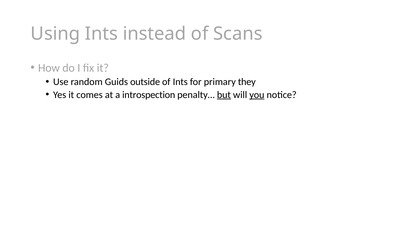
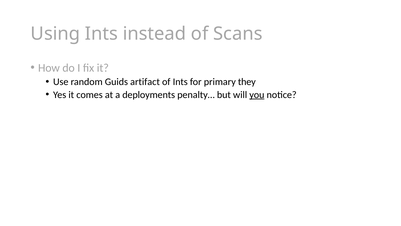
outside: outside -> artifact
introspection: introspection -> deployments
but underline: present -> none
